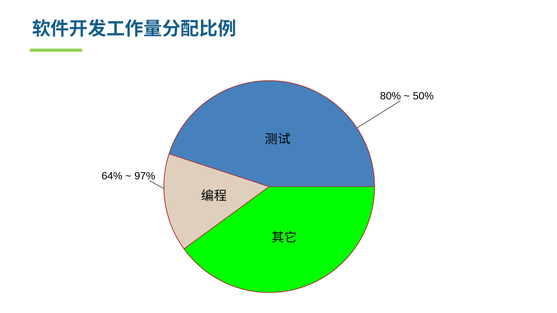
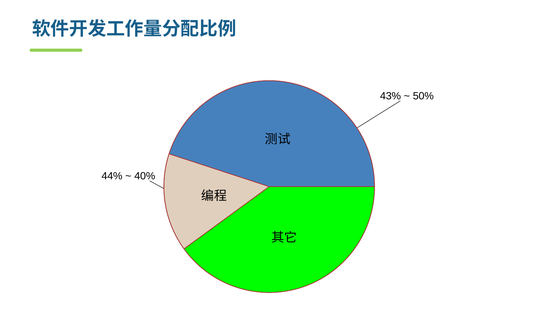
80%: 80% -> 43%
64%: 64% -> 44%
97%: 97% -> 40%
